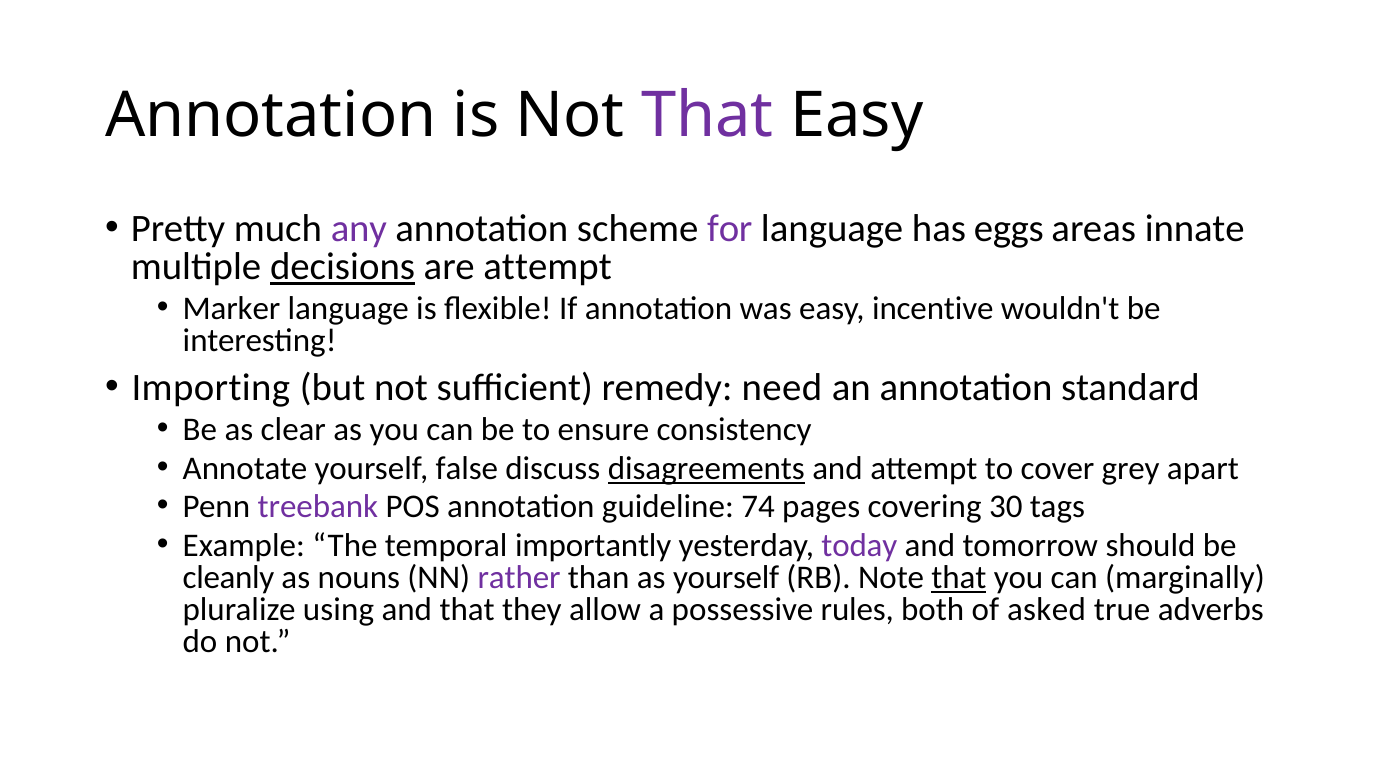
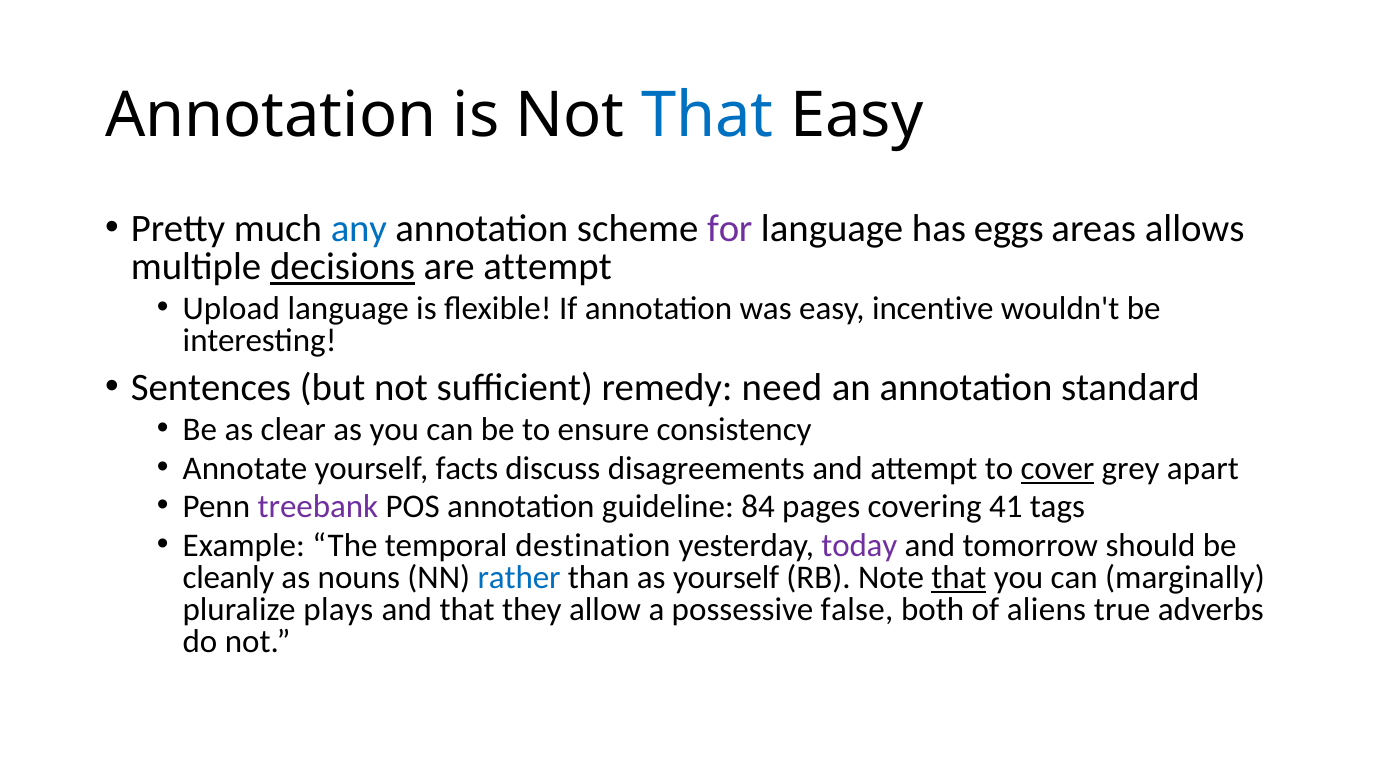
That at (708, 116) colour: purple -> blue
any colour: purple -> blue
innate: innate -> allows
Marker: Marker -> Upload
Importing: Importing -> Sentences
false: false -> facts
disagreements underline: present -> none
cover underline: none -> present
74: 74 -> 84
30: 30 -> 41
importantly: importantly -> destination
rather colour: purple -> blue
using: using -> plays
rules: rules -> false
asked: asked -> aliens
